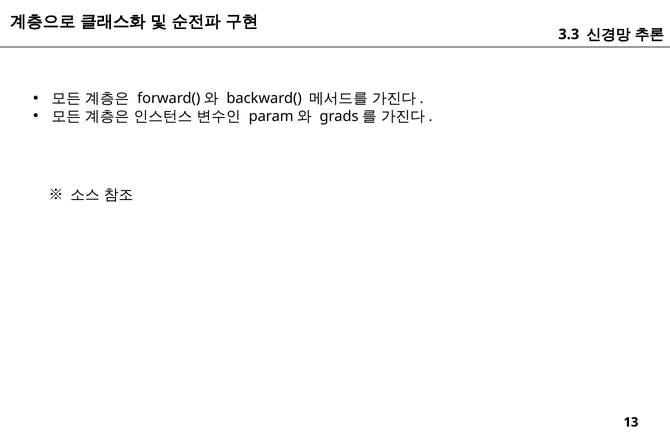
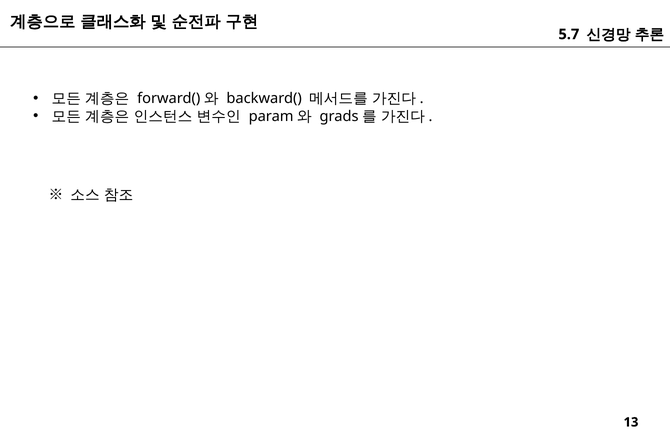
3.3: 3.3 -> 5.7
